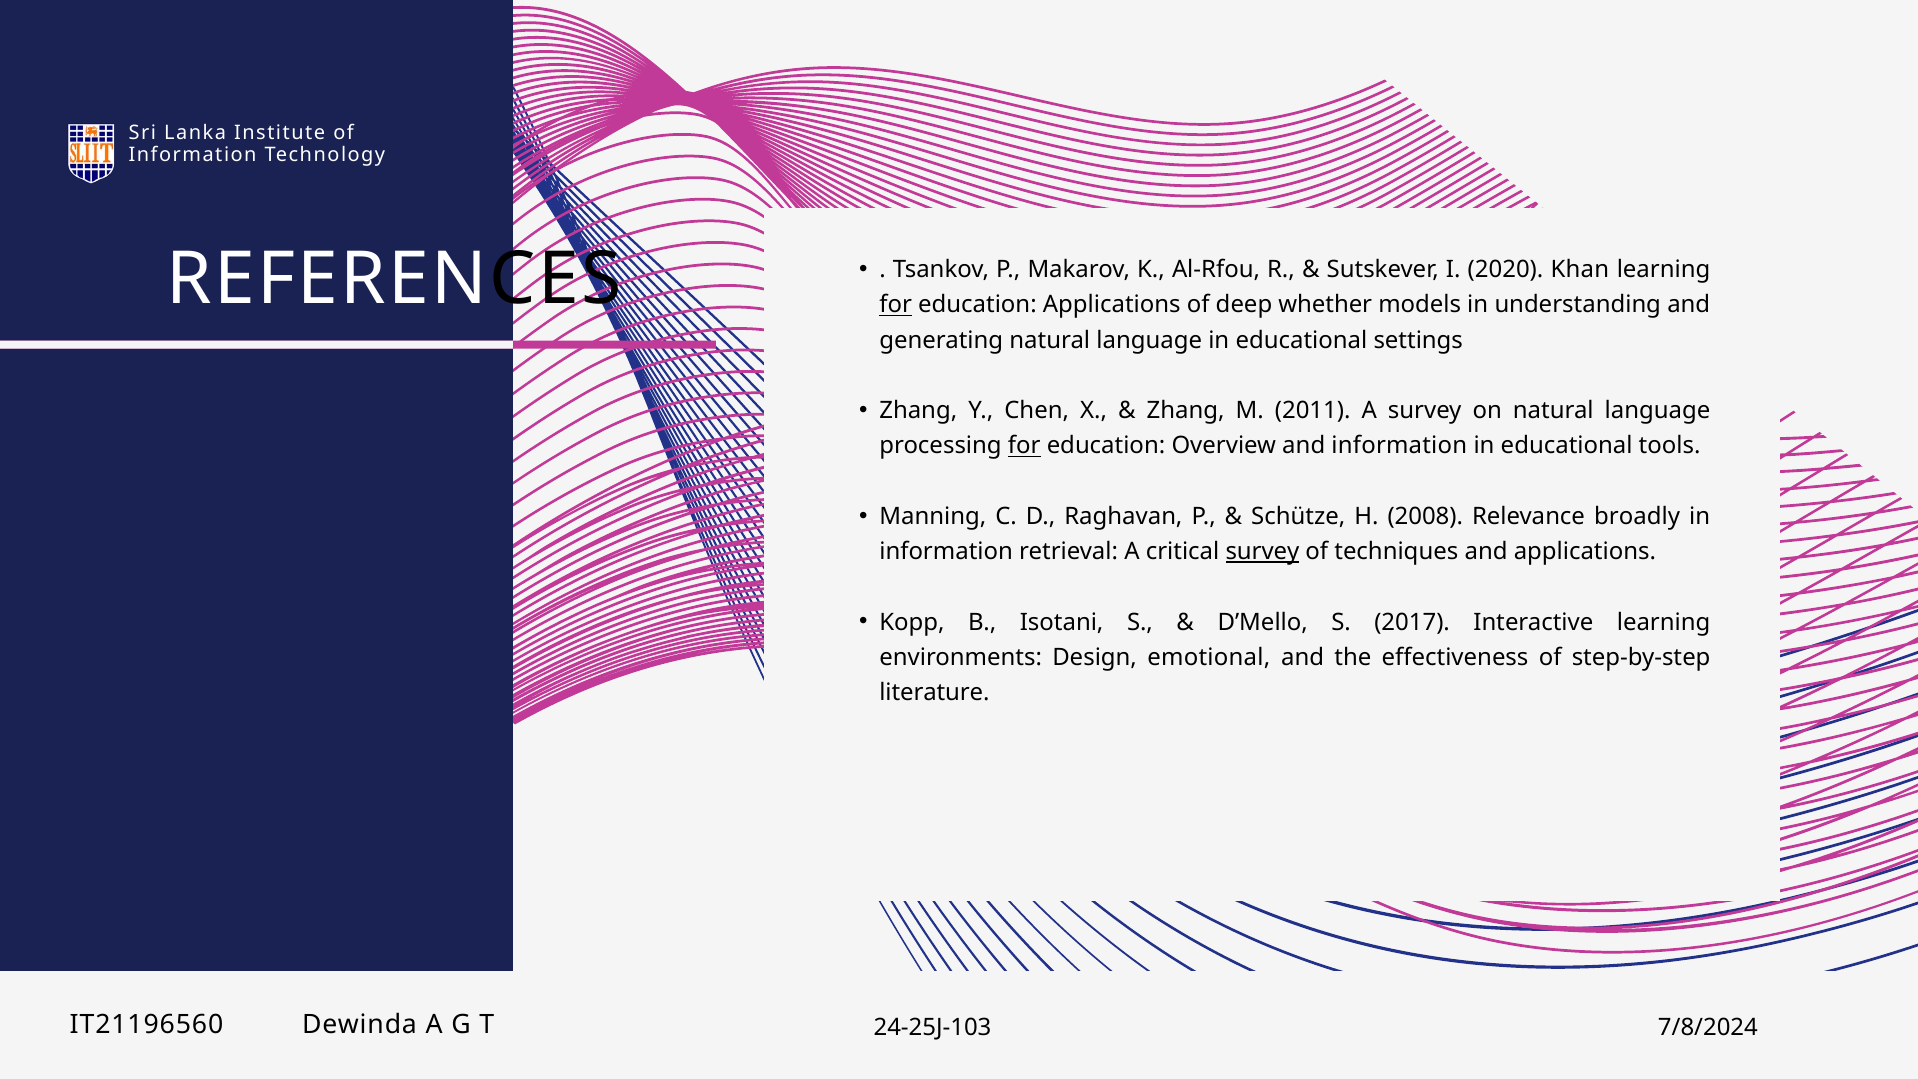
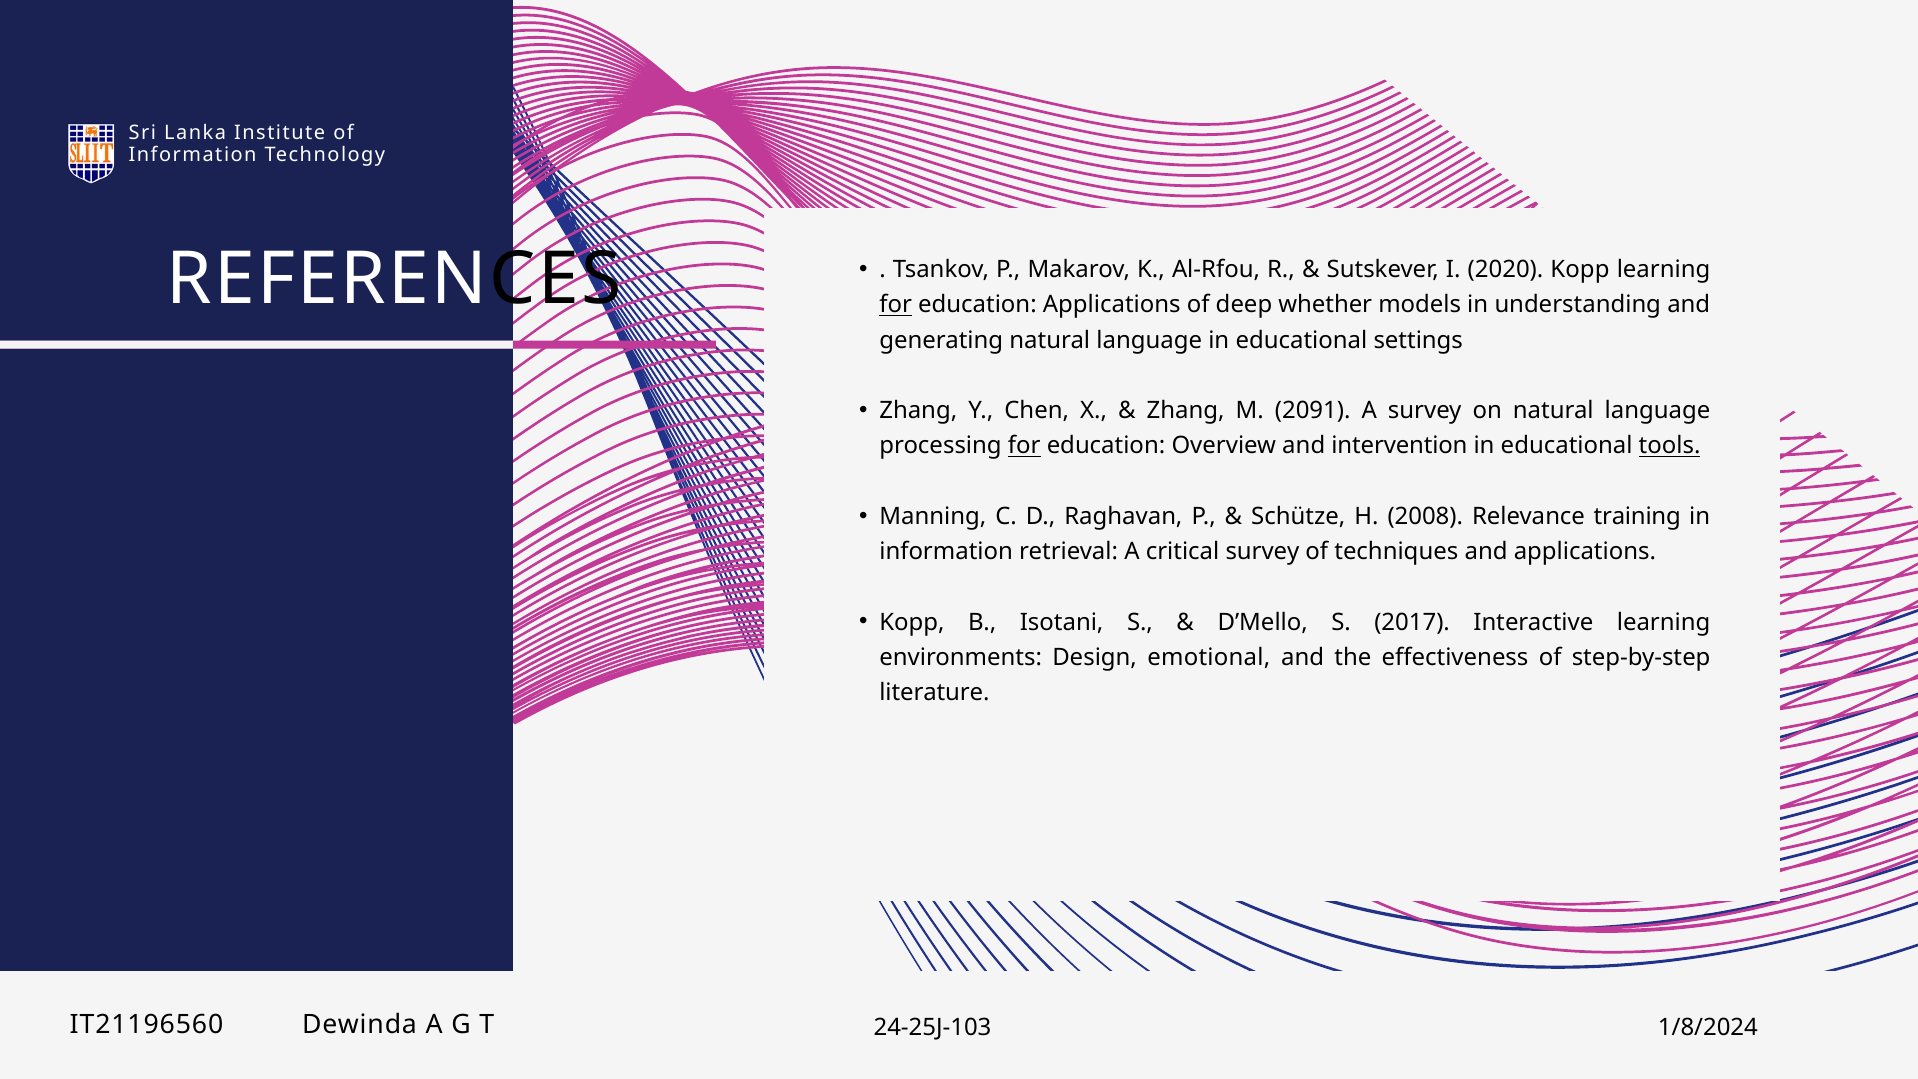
2020 Khan: Khan -> Kopp
2011: 2011 -> 2091
and information: information -> intervention
tools underline: none -> present
broadly: broadly -> training
survey at (1262, 552) underline: present -> none
7/8/2024: 7/8/2024 -> 1/8/2024
